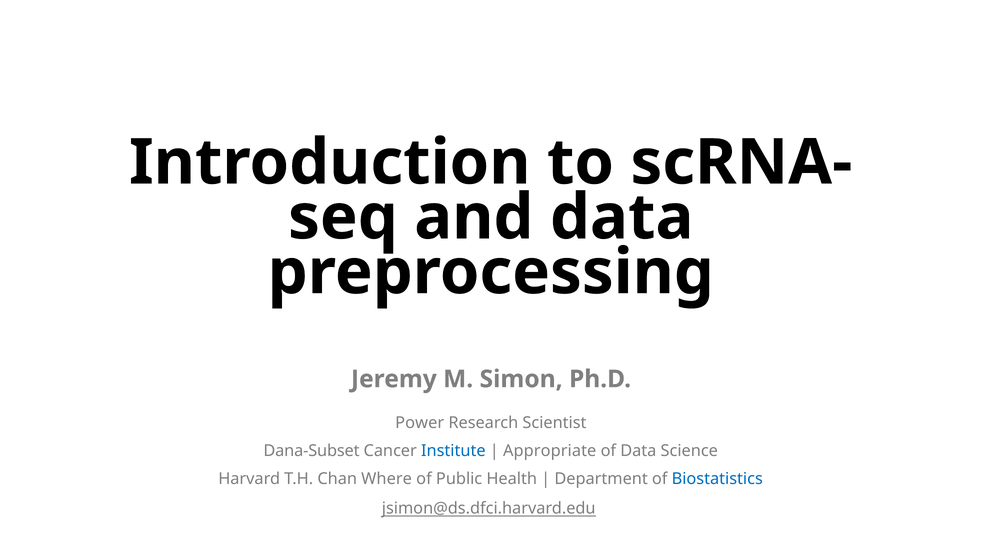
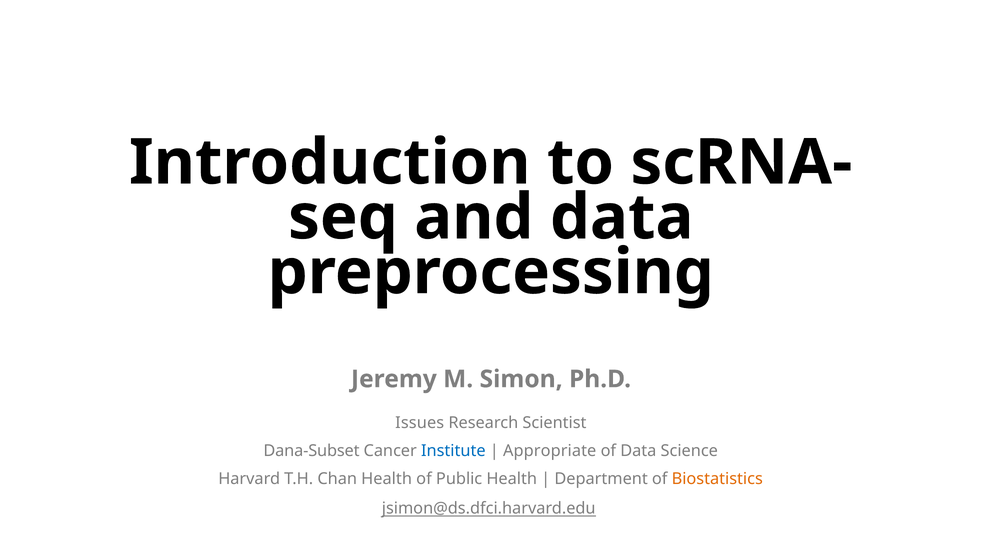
Power: Power -> Issues
Chan Where: Where -> Health
Biostatistics colour: blue -> orange
